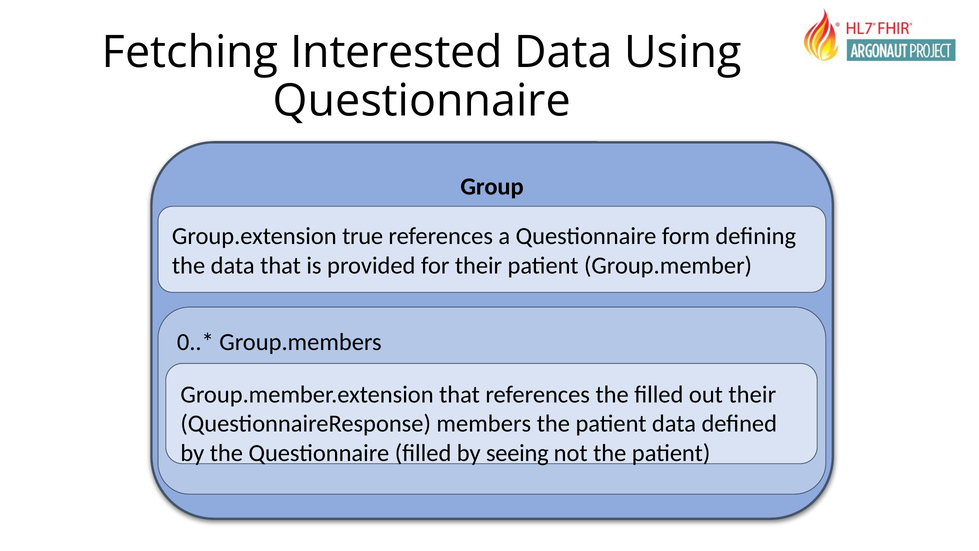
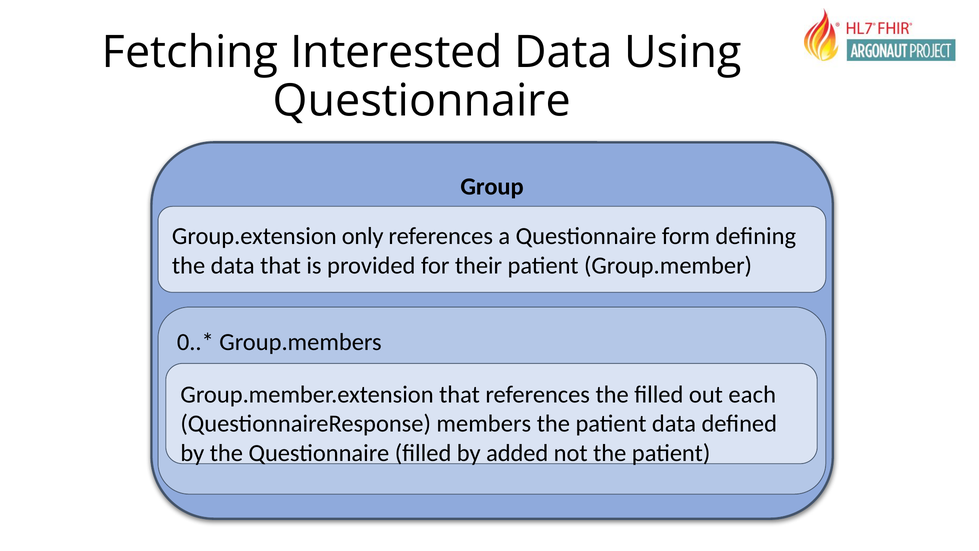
true: true -> only
out their: their -> each
seeing: seeing -> added
